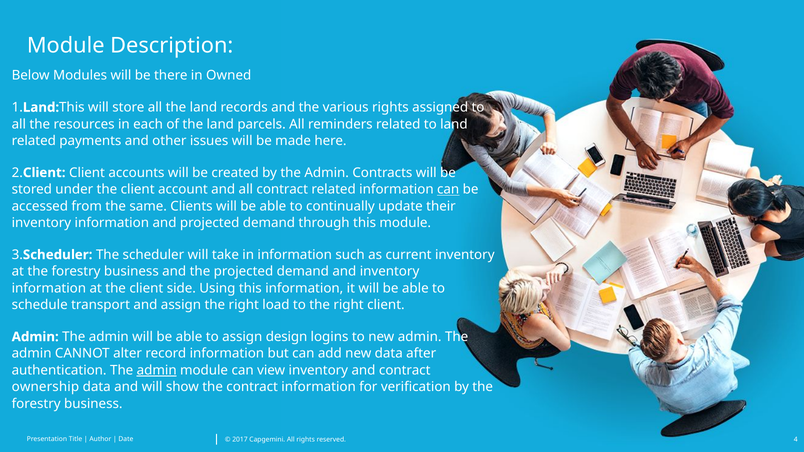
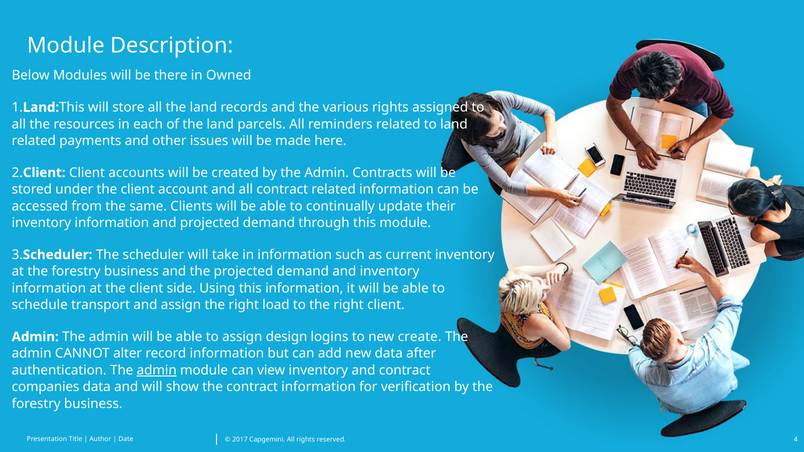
can at (448, 190) underline: present -> none
new admin: admin -> create
ownership: ownership -> companies
